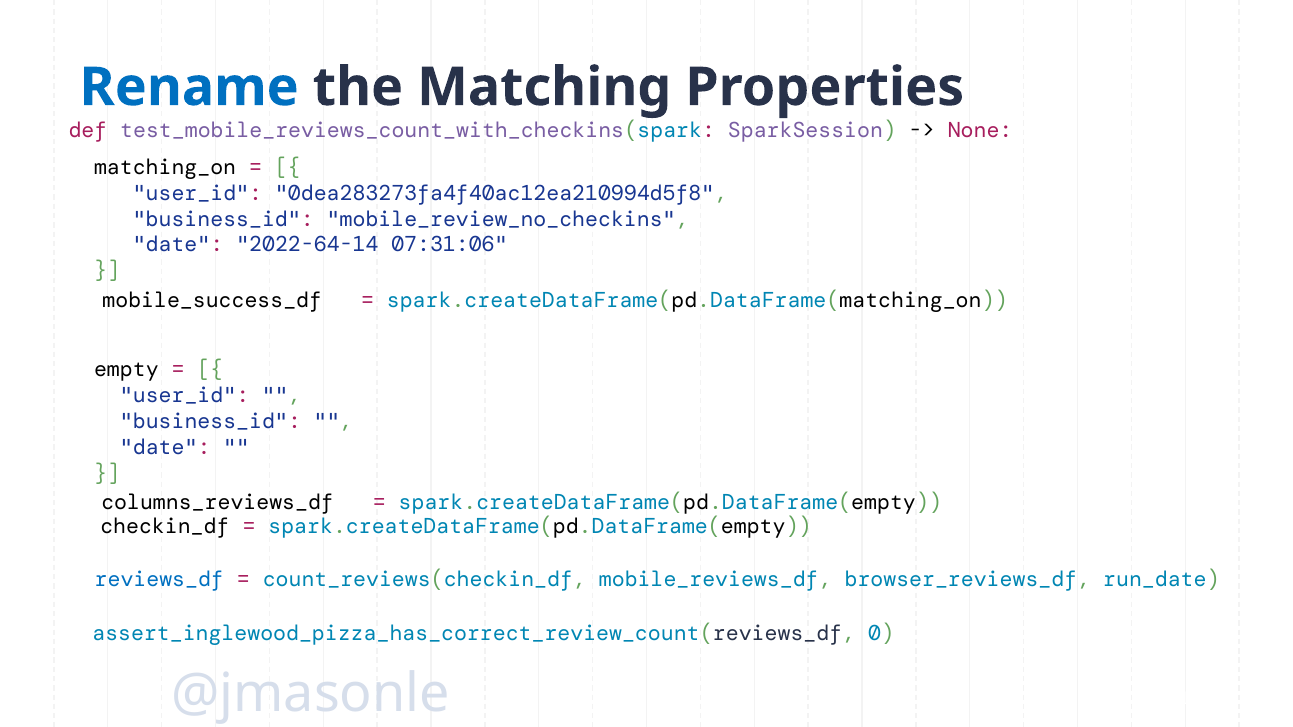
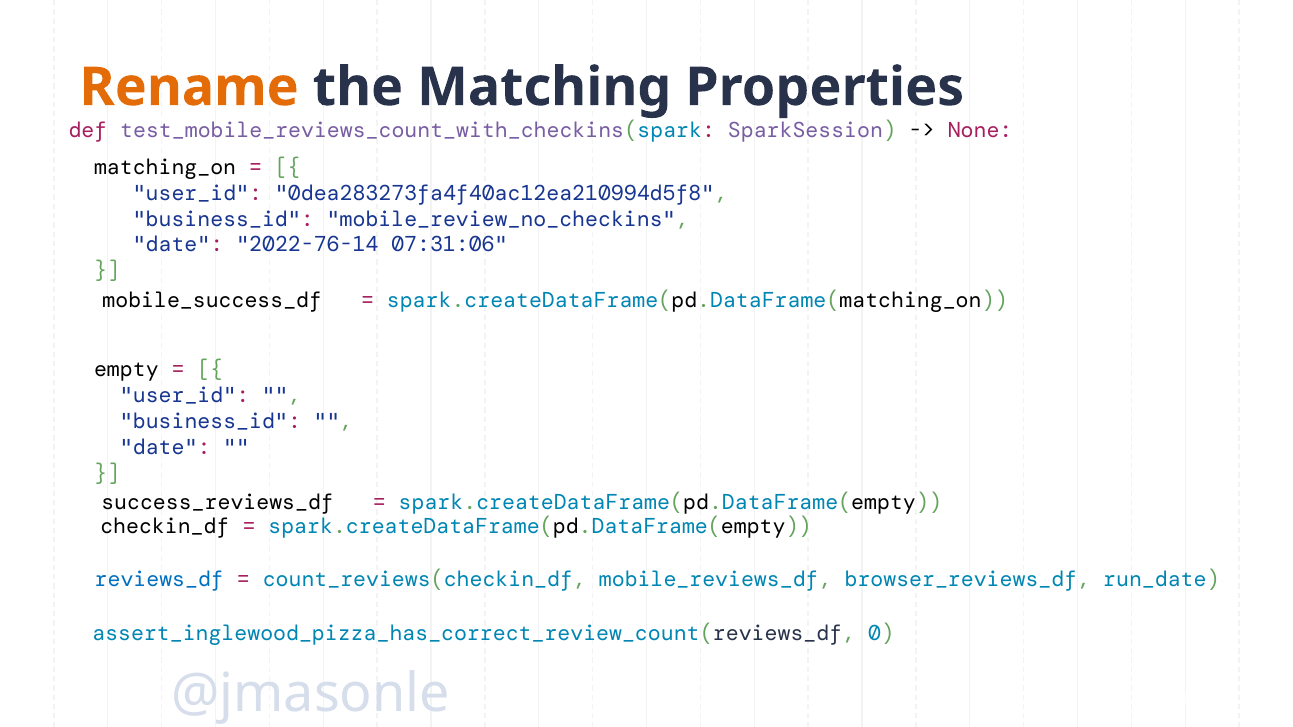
Rename colour: blue -> orange
2022-64-14: 2022-64-14 -> 2022-76-14
columns_reviews_df: columns_reviews_df -> success_reviews_df
